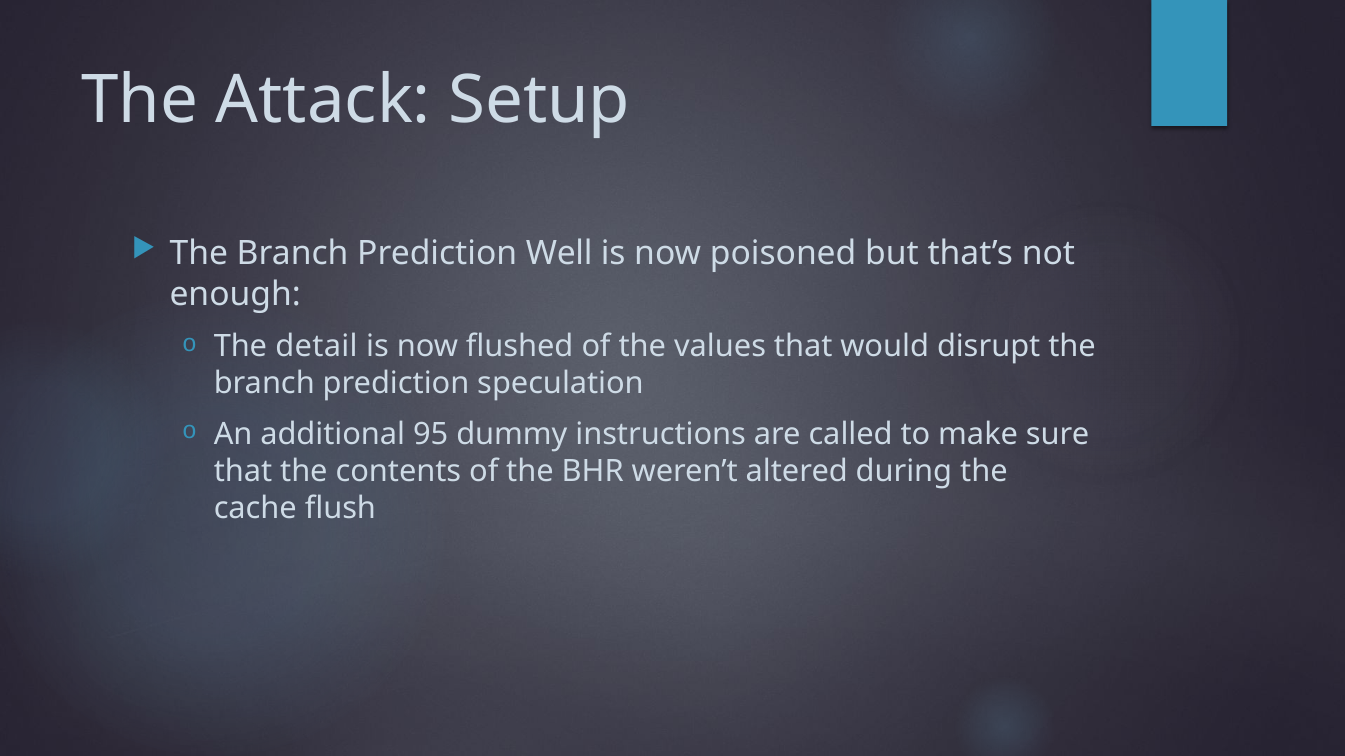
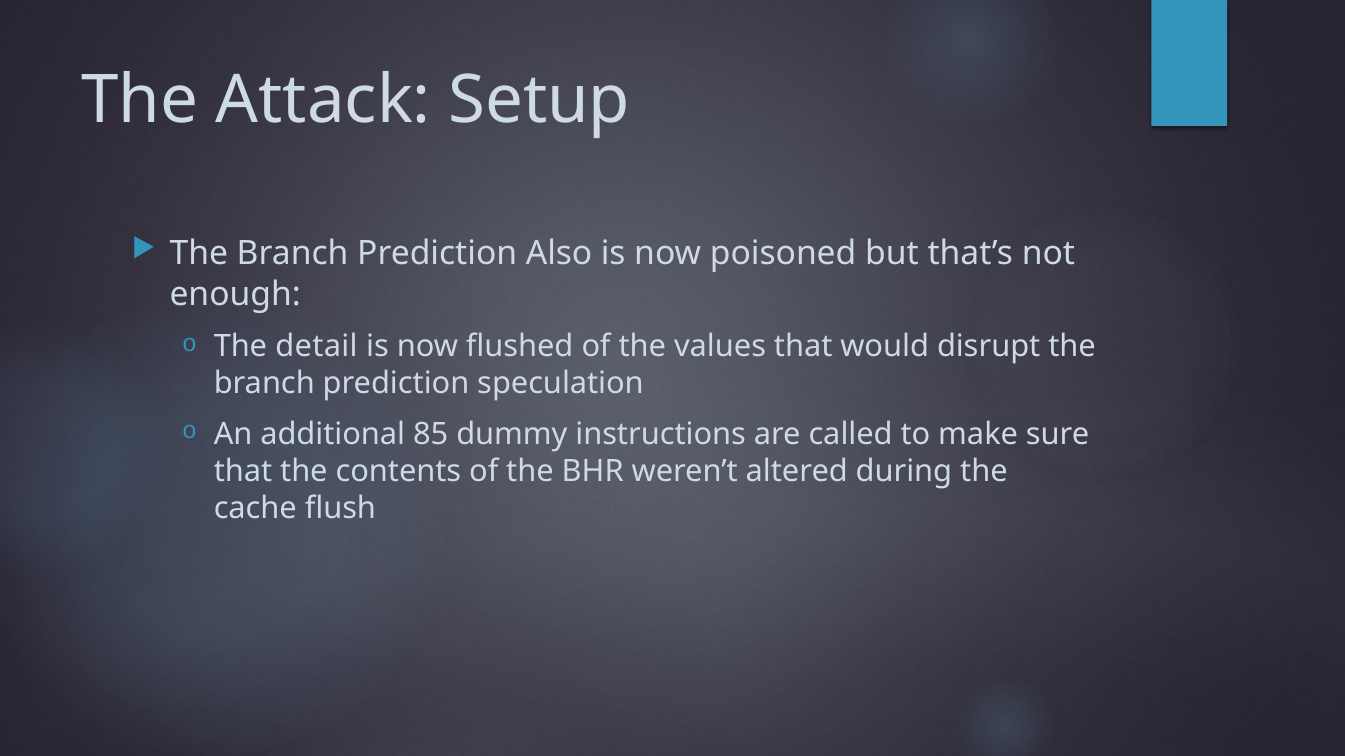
Well: Well -> Also
95: 95 -> 85
